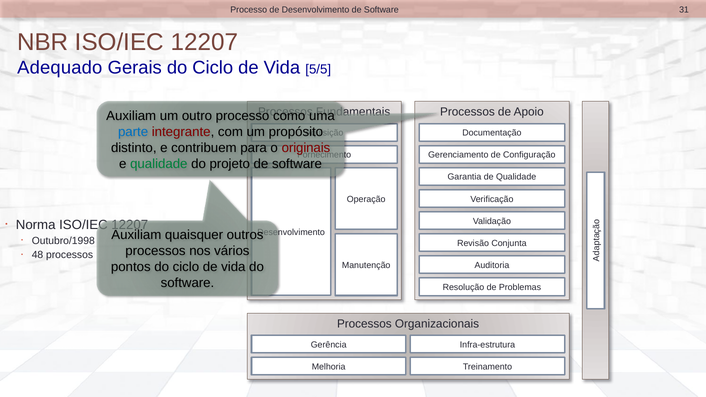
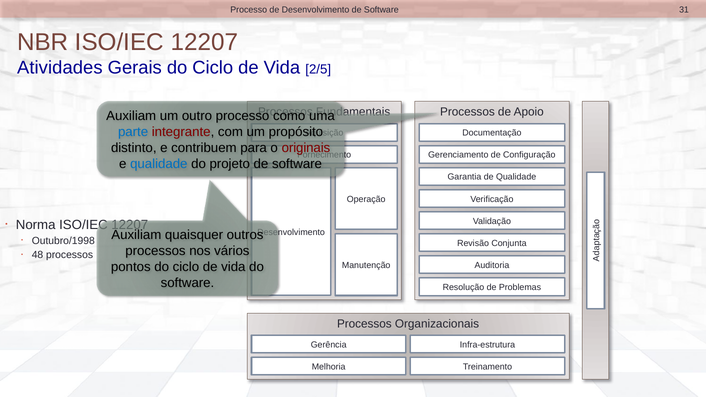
Adequado: Adequado -> Atividades
5/5: 5/5 -> 2/5
qualidade at (159, 164) colour: green -> blue
